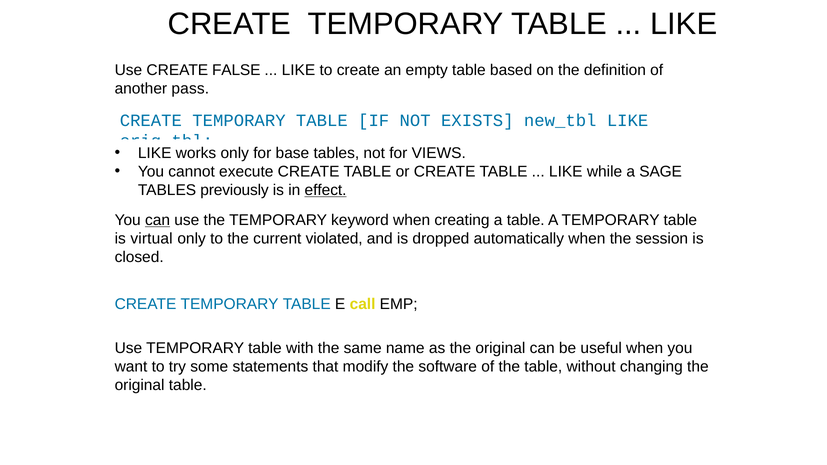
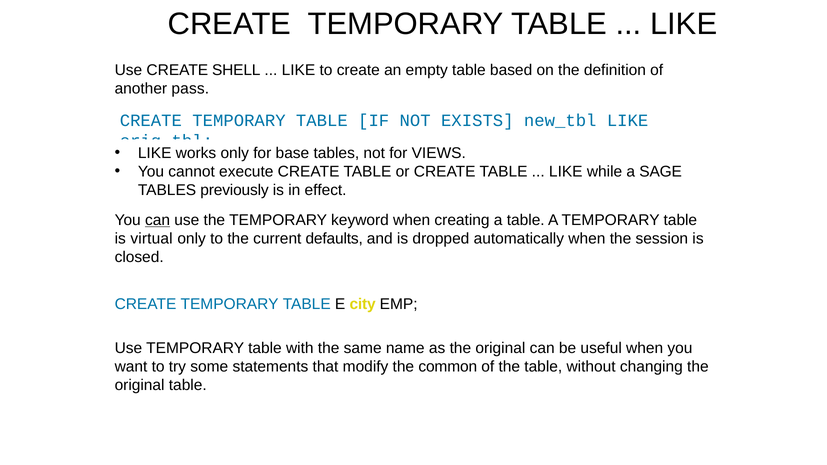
FALSE: FALSE -> SHELL
effect underline: present -> none
violated: violated -> defaults
call: call -> city
software: software -> common
